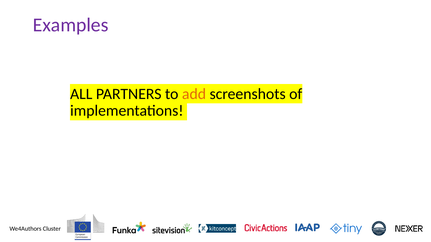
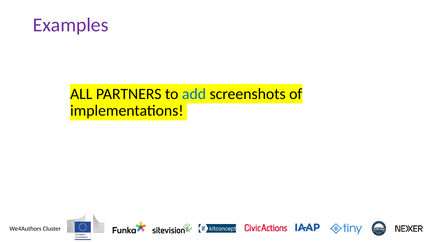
add colour: orange -> blue
